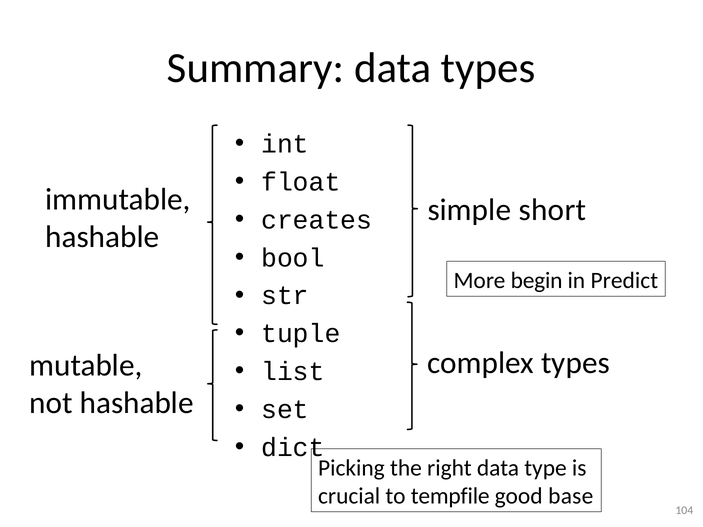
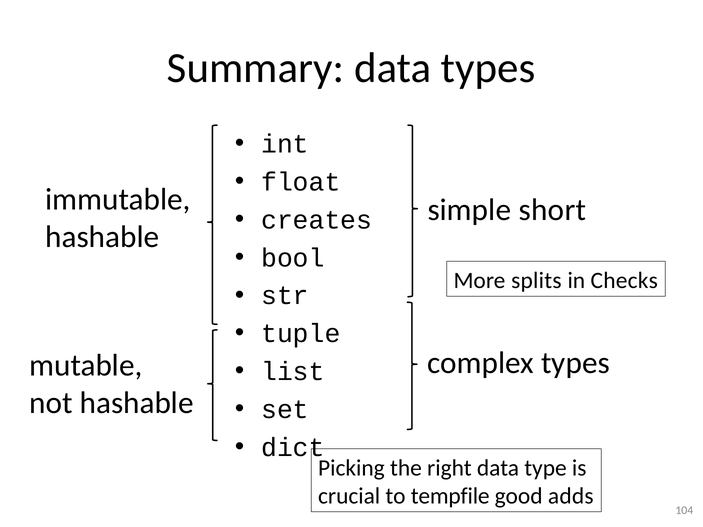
begin: begin -> splits
Predict: Predict -> Checks
base: base -> adds
